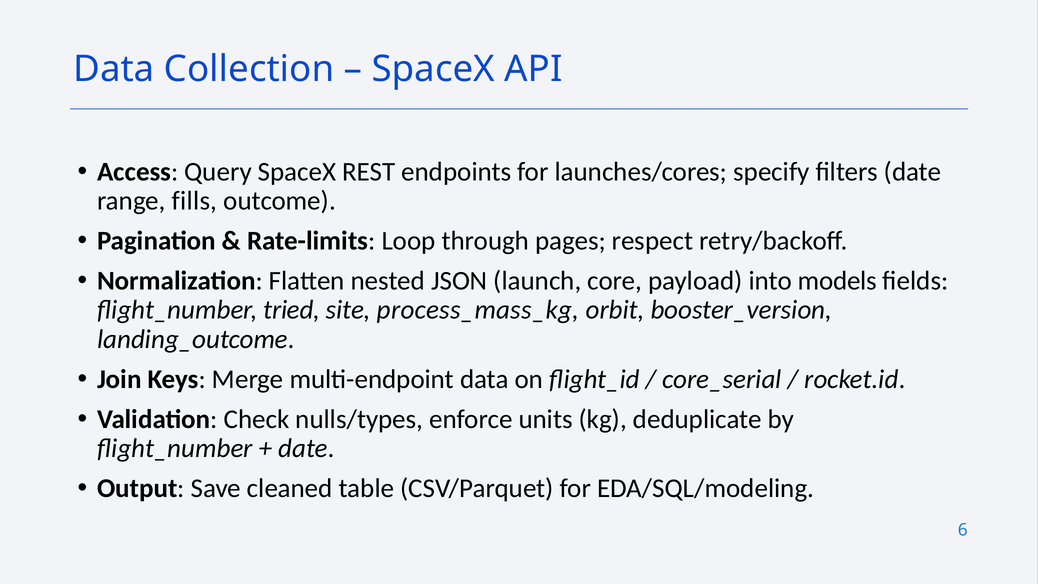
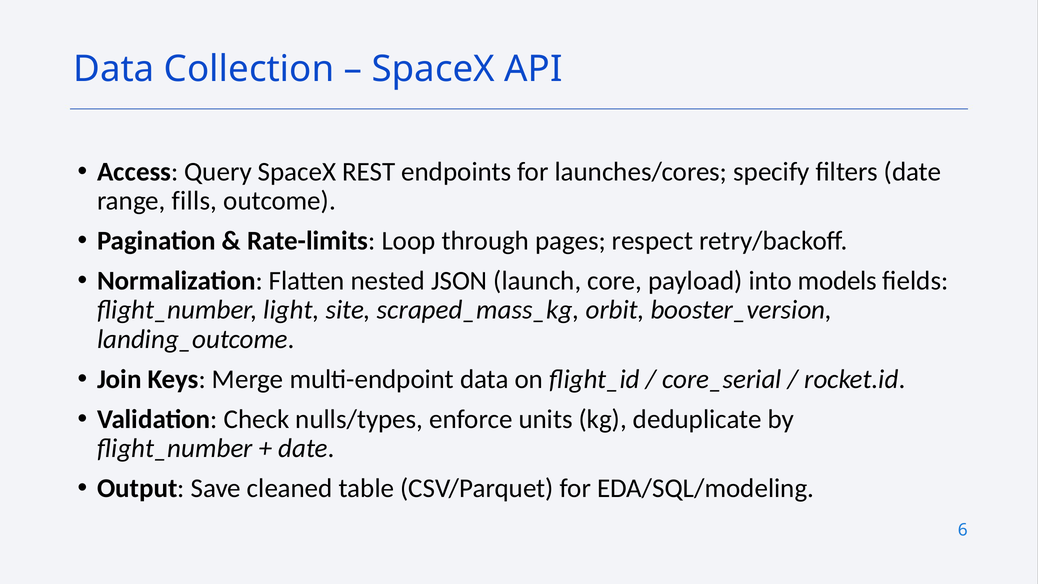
tried: tried -> light
process_mass_kg: process_mass_kg -> scraped_mass_kg
